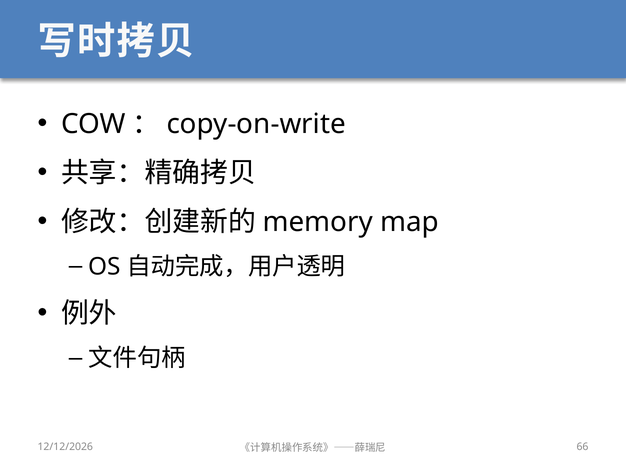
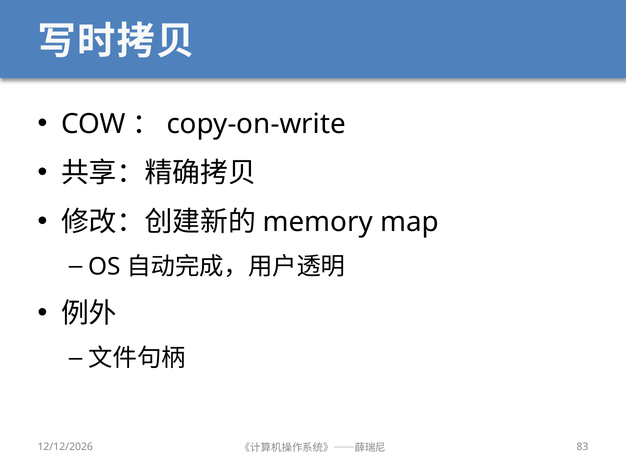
66: 66 -> 83
